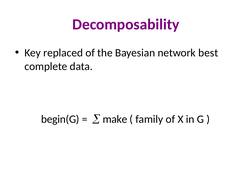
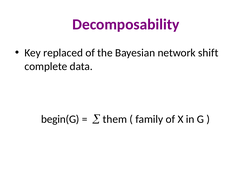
best: best -> shift
make: make -> them
